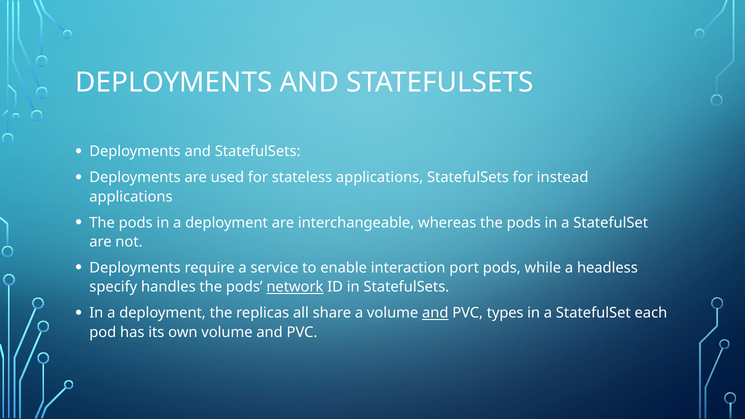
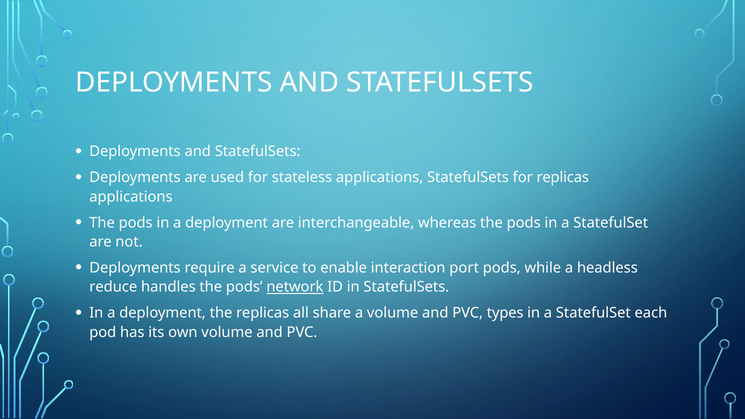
for instead: instead -> replicas
specify: specify -> reduce
and at (435, 313) underline: present -> none
